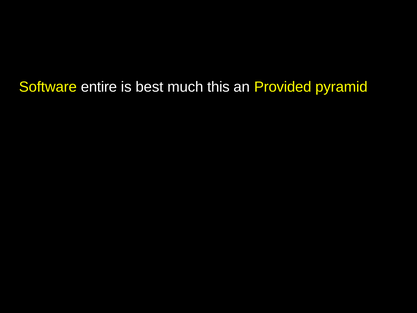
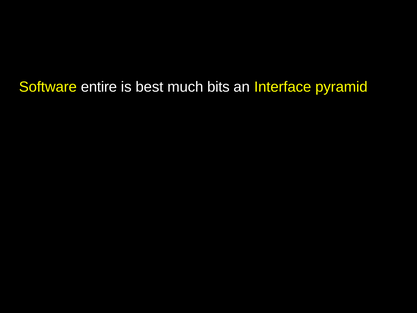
this: this -> bits
Provided: Provided -> Interface
